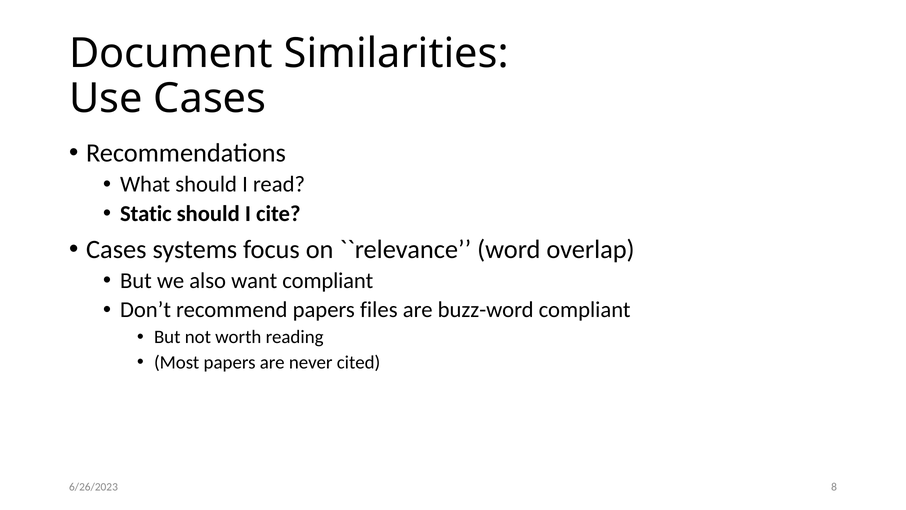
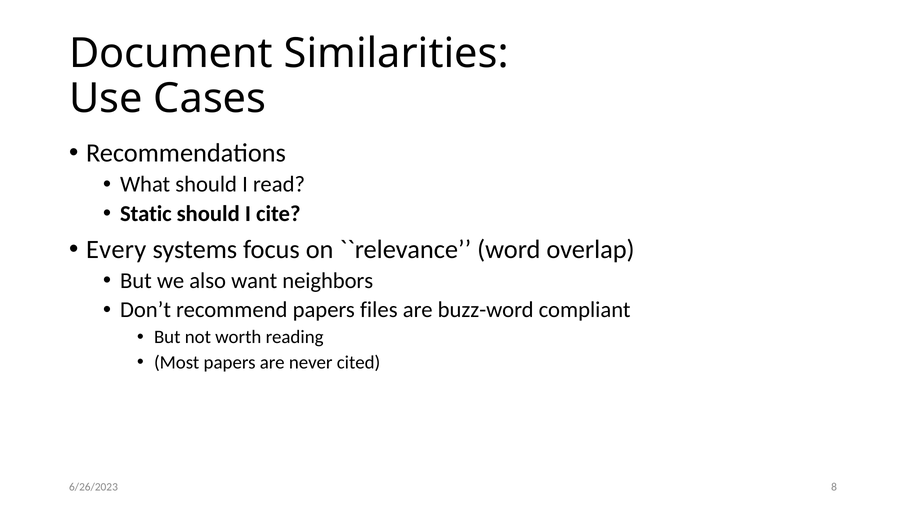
Cases at (116, 249): Cases -> Every
want compliant: compliant -> neighbors
